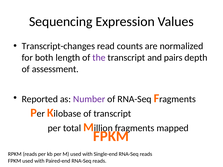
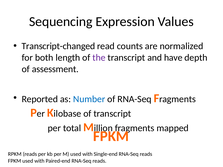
Transcript-changes: Transcript-changes -> Transcript-changed
pairs: pairs -> have
Number colour: purple -> blue
